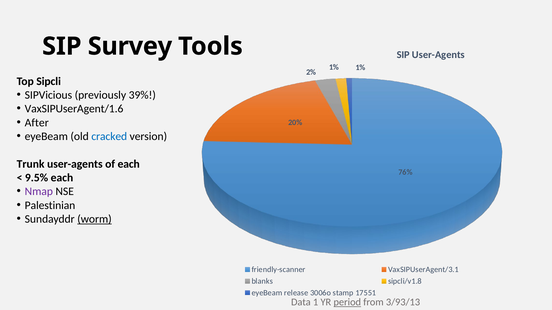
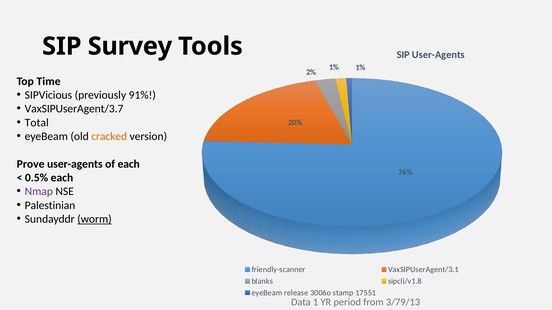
Sipcli: Sipcli -> Time
39%: 39% -> 91%
VaxSIPUserAgent/1.6: VaxSIPUserAgent/1.6 -> VaxSIPUserAgent/3.7
After: After -> Total
cracked colour: blue -> orange
Trunk: Trunk -> Prove
9.5%: 9.5% -> 0.5%
period underline: present -> none
3/93/13: 3/93/13 -> 3/79/13
